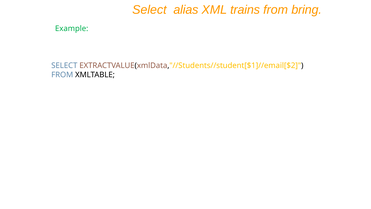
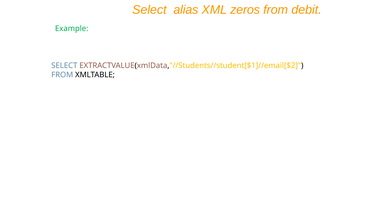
trains: trains -> zeros
bring: bring -> debit
